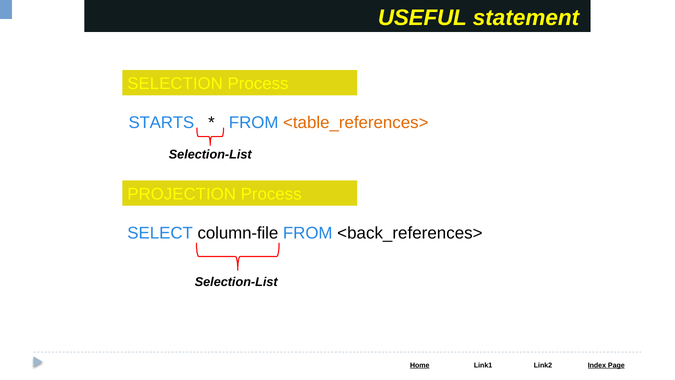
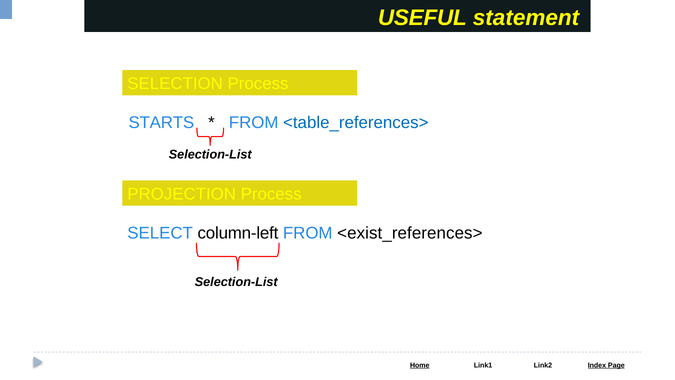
<table_references> colour: orange -> blue
column-file: column-file -> column-left
<back_references>: <back_references> -> <exist_references>
